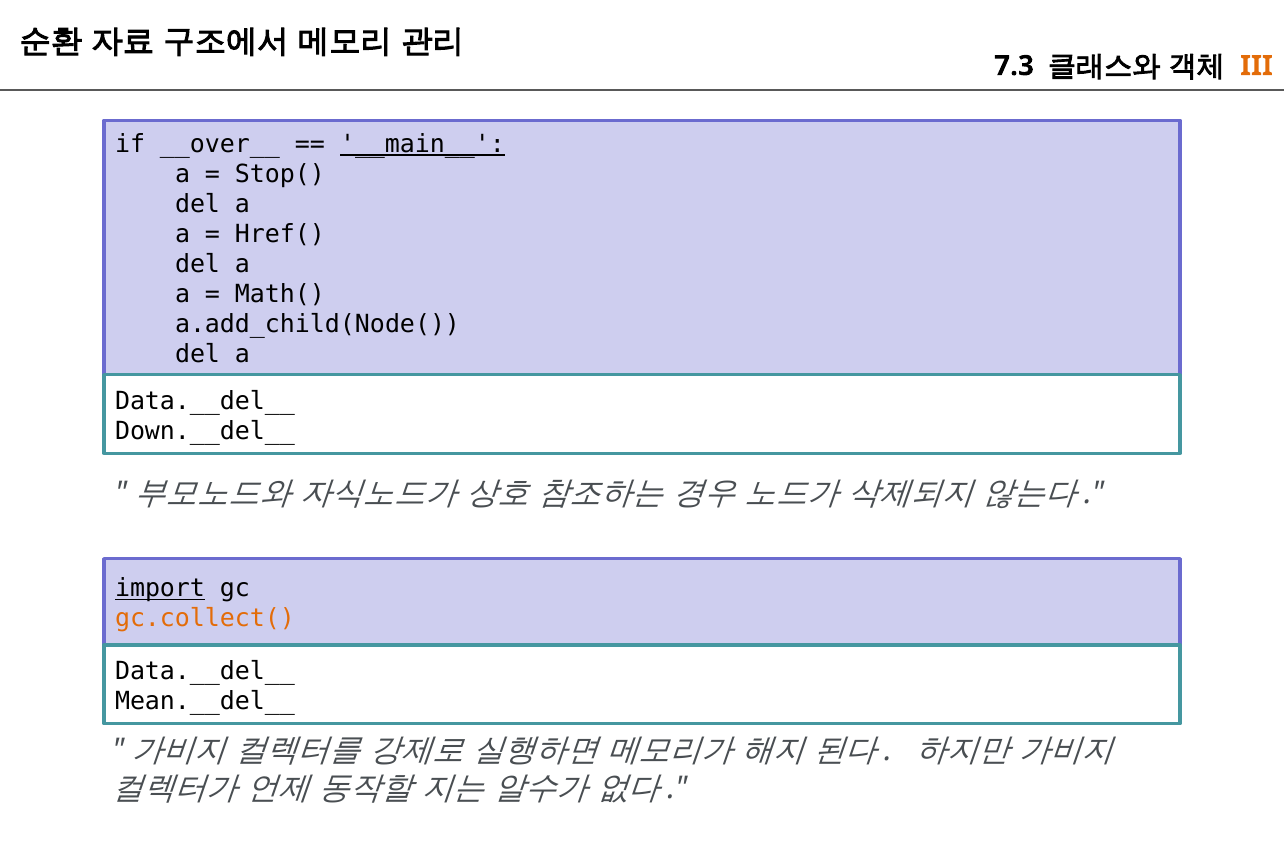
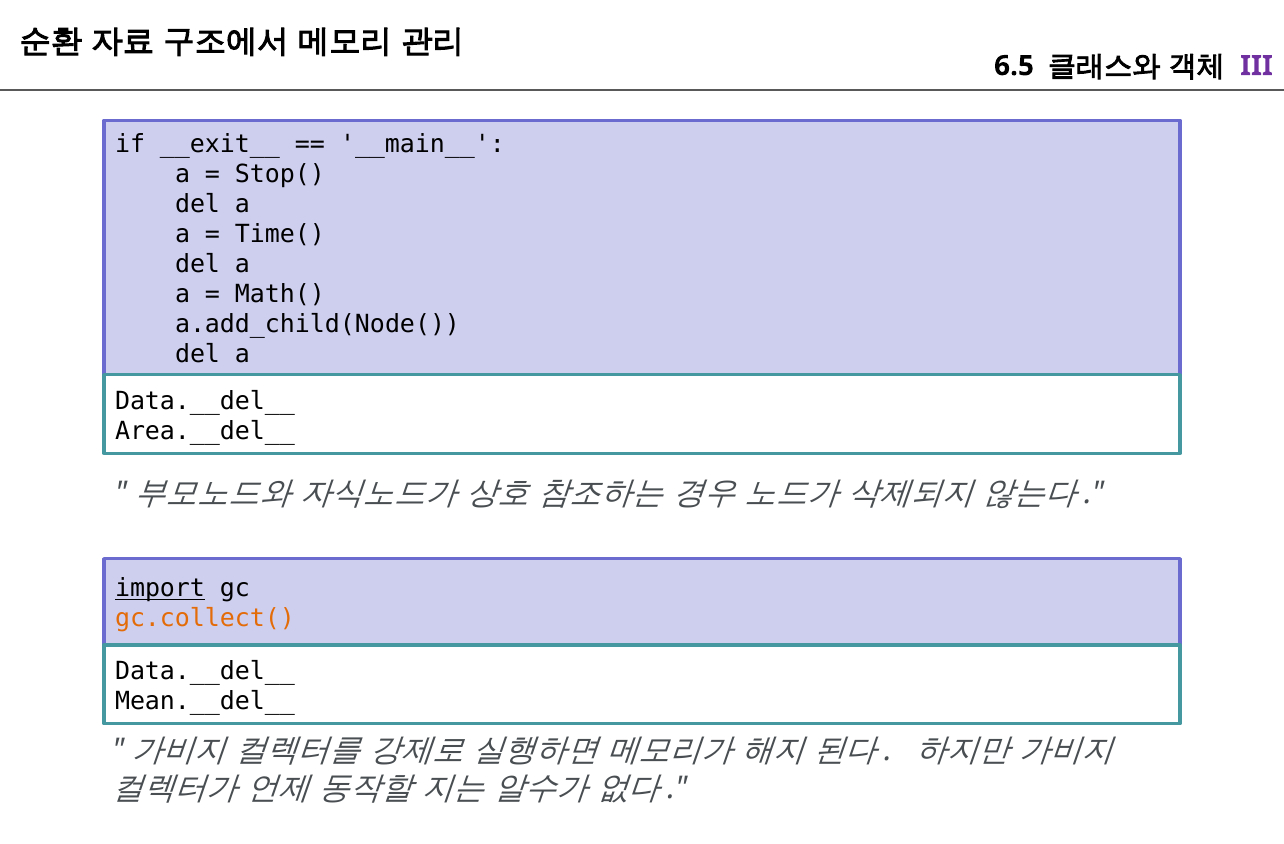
7.3: 7.3 -> 6.5
III colour: orange -> purple
__over__: __over__ -> __exit__
__main__ underline: present -> none
Href(: Href( -> Time(
Down.__del__: Down.__del__ -> Area.__del__
